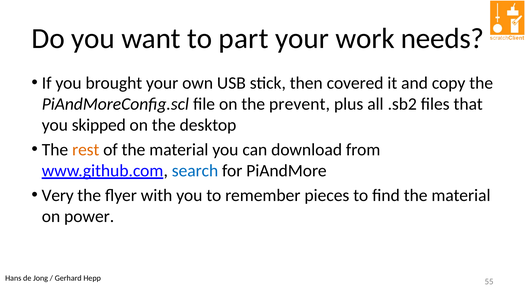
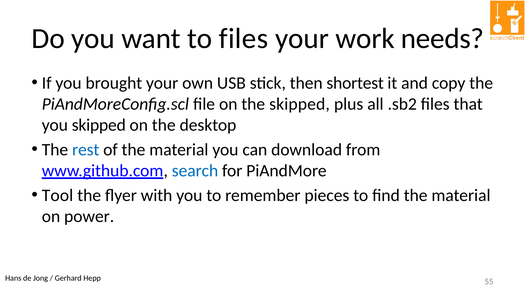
to part: part -> files
covered: covered -> shortest
the prevent: prevent -> skipped
rest colour: orange -> blue
Very: Very -> Tool
